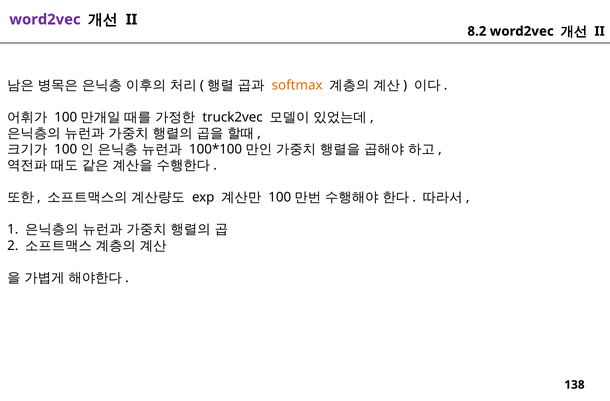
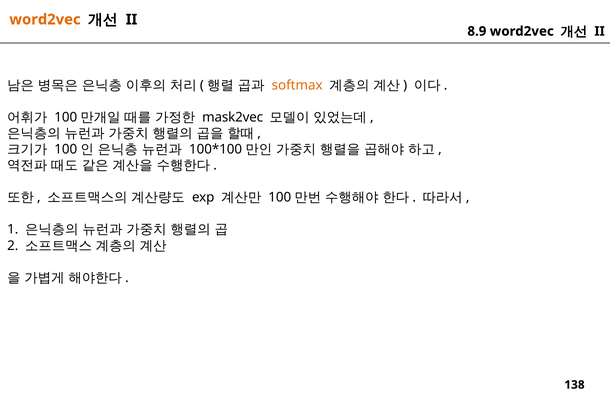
word2vec at (45, 19) colour: purple -> orange
8.2: 8.2 -> 8.9
truck2vec: truck2vec -> mask2vec
